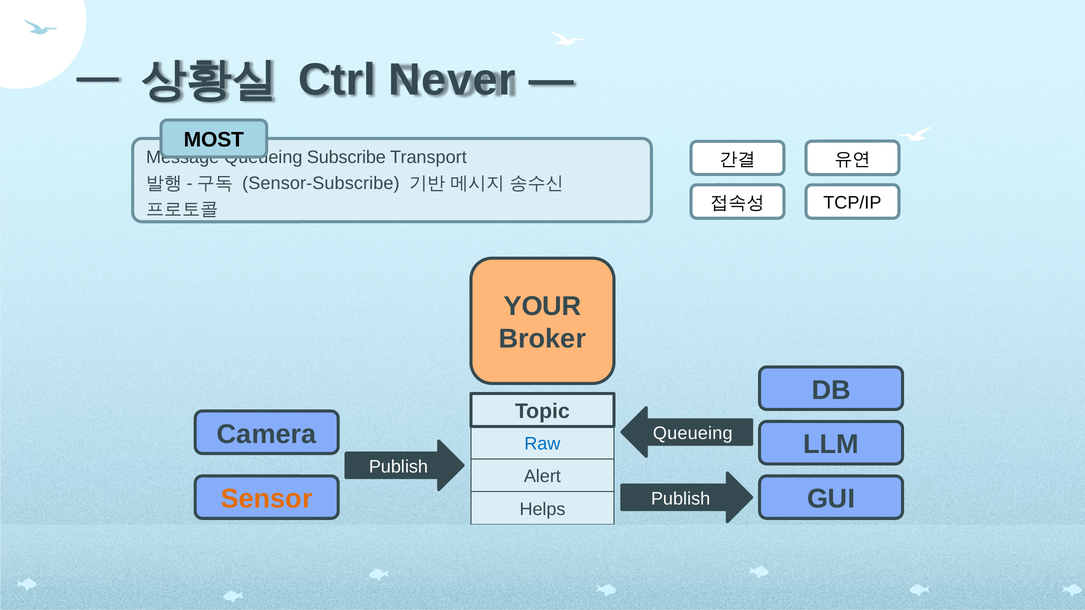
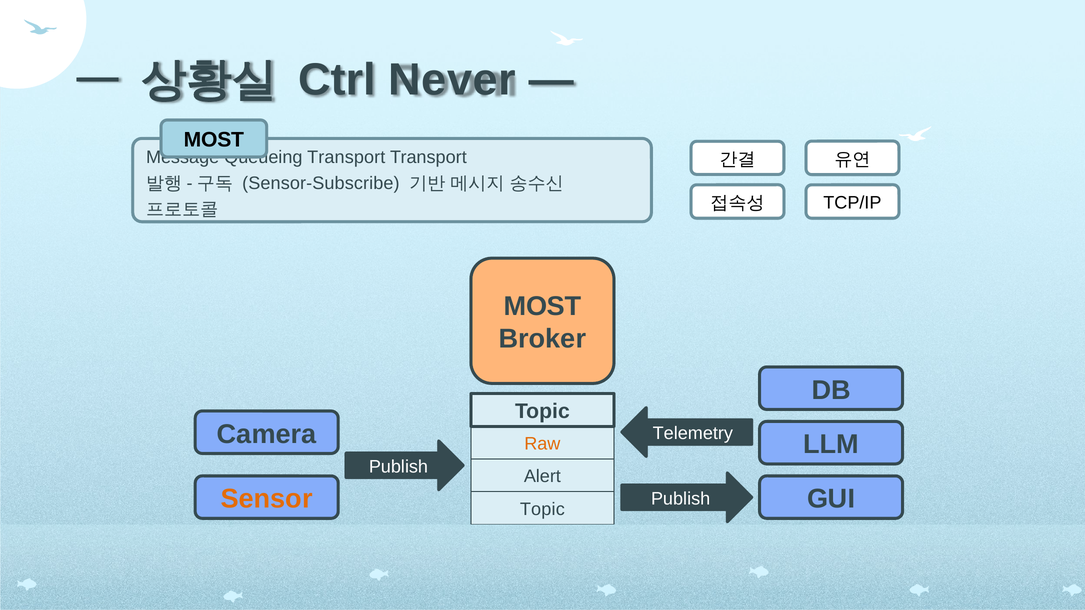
Subscribe at (346, 158): Subscribe -> Transport
YOUR at (543, 307): YOUR -> MOST
Queueing at (693, 434): Queueing -> Telemetry
Raw colour: blue -> orange
Helps at (542, 509): Helps -> Topic
